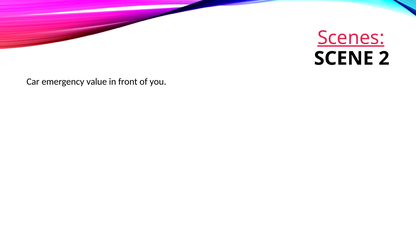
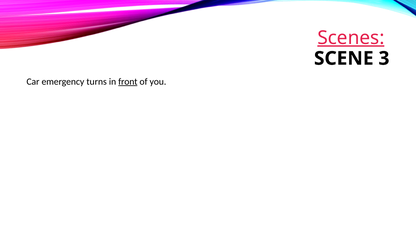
2: 2 -> 3
value: value -> turns
front underline: none -> present
